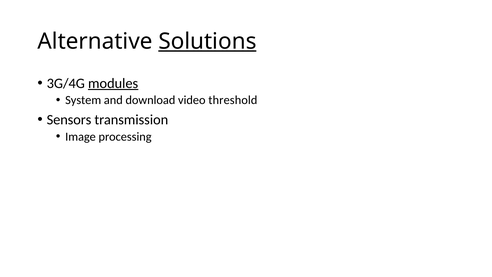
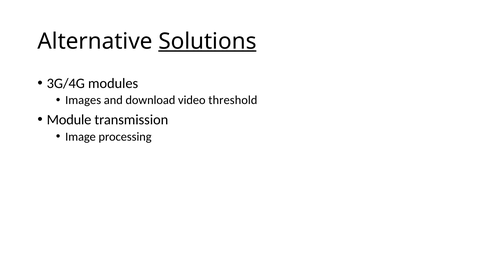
modules underline: present -> none
System: System -> Images
Sensors: Sensors -> Module
